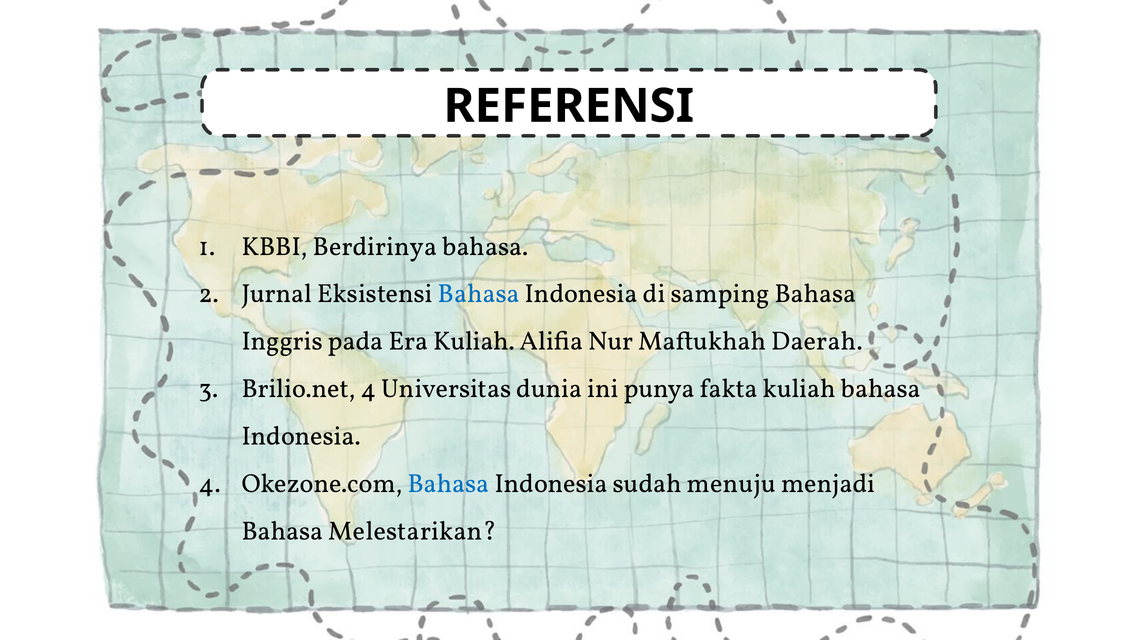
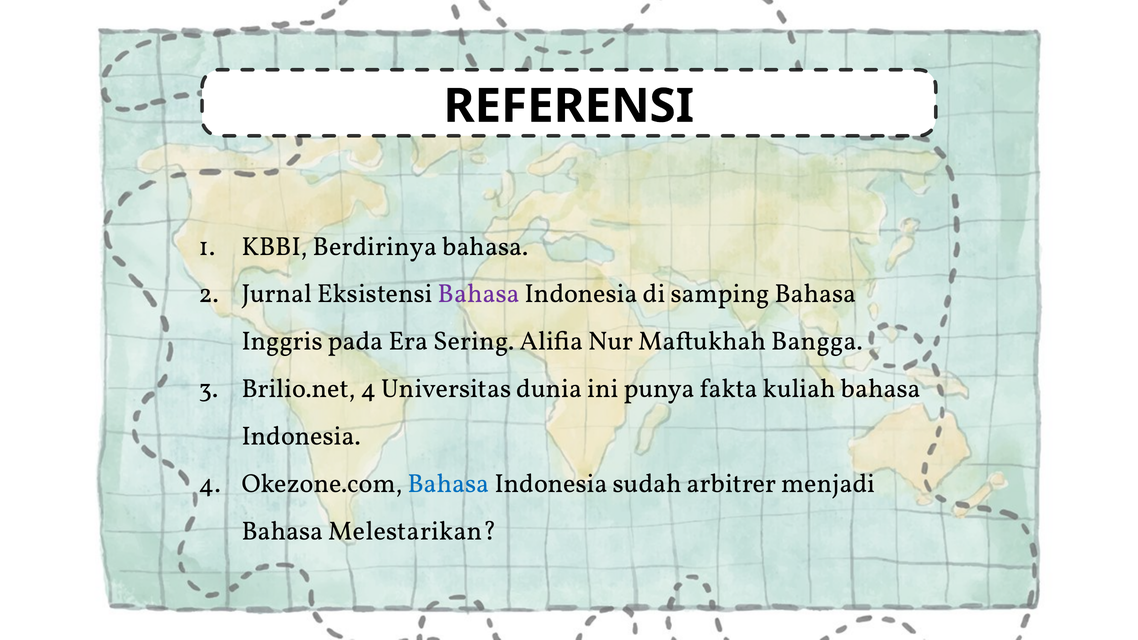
Bahasa at (479, 294) colour: blue -> purple
Era Kuliah: Kuliah -> Sering
Daerah: Daerah -> Bangga
menuju: menuju -> arbitrer
